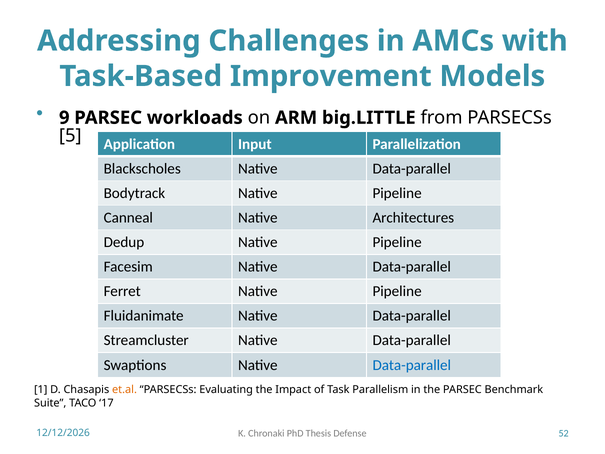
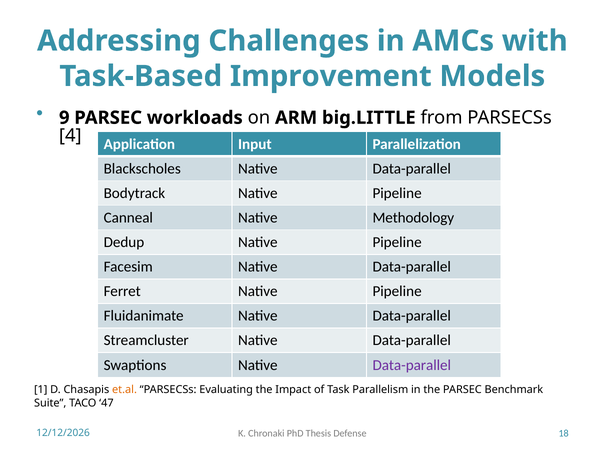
5: 5 -> 4
Architectures: Architectures -> Methodology
Data-parallel at (412, 365) colour: blue -> purple
17: 17 -> 47
52: 52 -> 18
